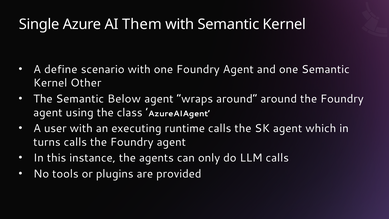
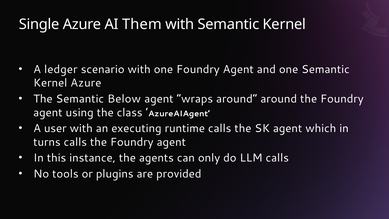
define: define -> ledger
Kernel Other: Other -> Azure
